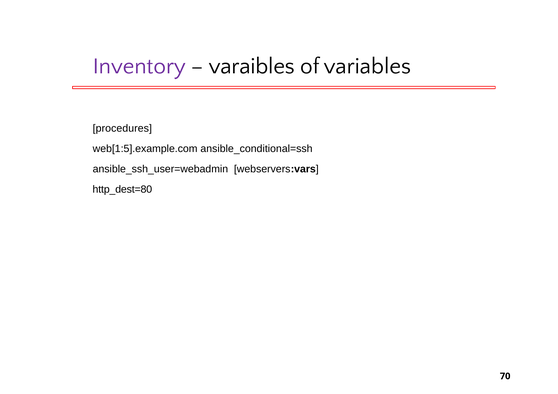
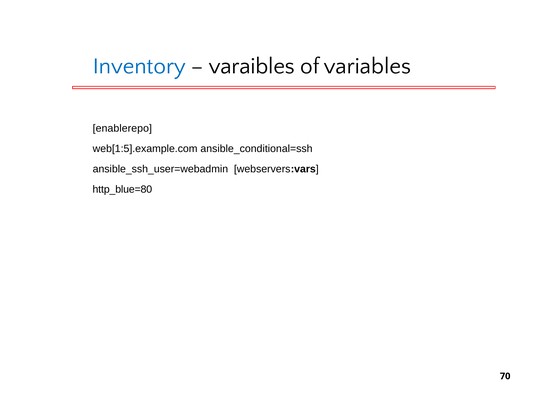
Inventory colour: purple -> blue
procedures: procedures -> enablerepo
http_dest=80: http_dest=80 -> http_blue=80
